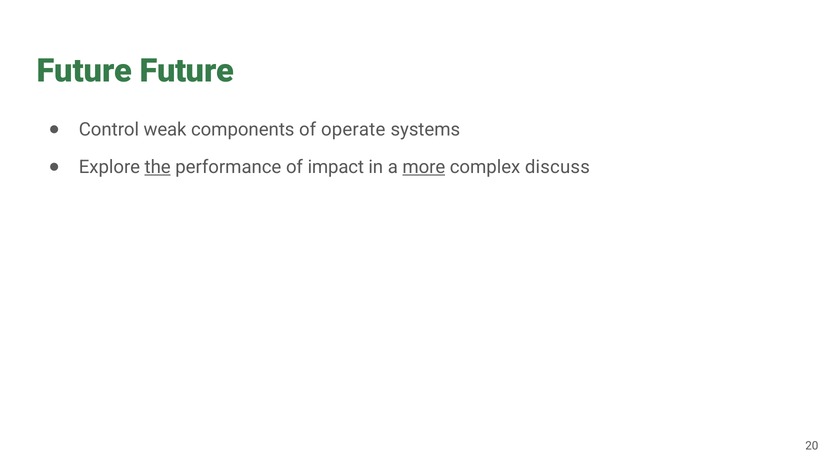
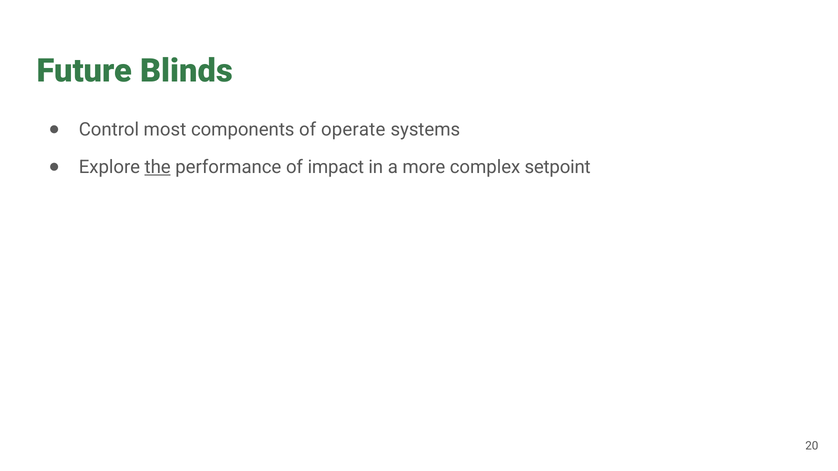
Future Future: Future -> Blinds
weak: weak -> most
more underline: present -> none
discuss: discuss -> setpoint
